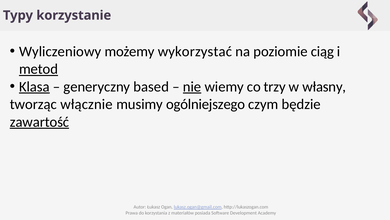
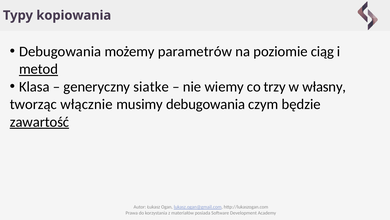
korzystanie: korzystanie -> kopiowania
Wyliczeniowy at (60, 51): Wyliczeniowy -> Debugowania
wykorzystać: wykorzystać -> parametrów
Klasa underline: present -> none
based: based -> siatke
nie underline: present -> none
musimy ogólniejszego: ogólniejszego -> debugowania
